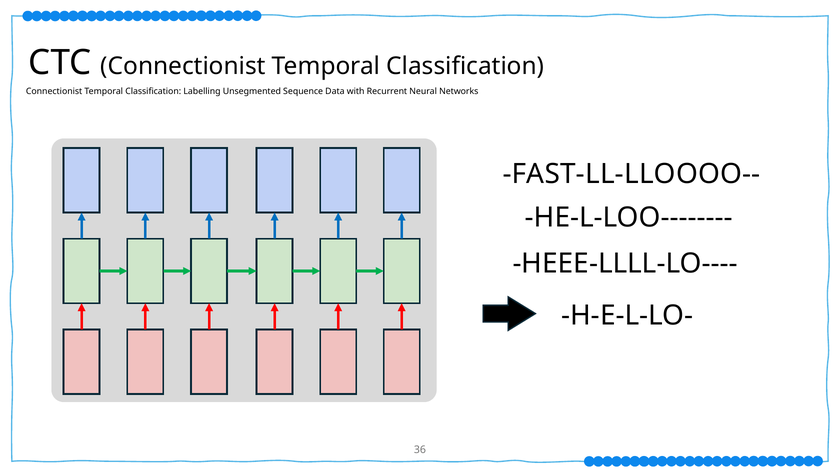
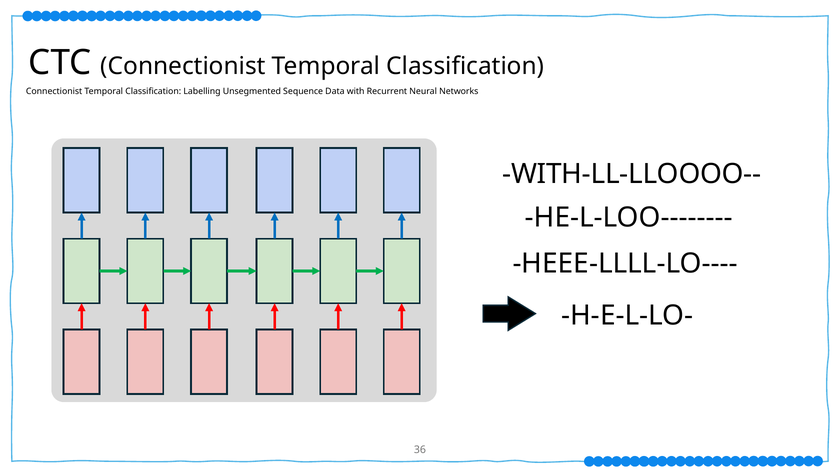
FAST-LL-LLOOOO--: FAST-LL-LLOOOO-- -> WITH-LL-LLOOOO--
